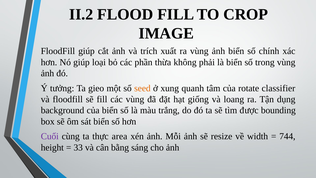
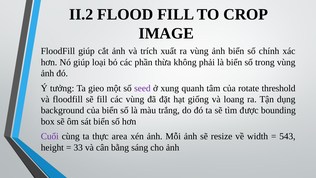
seed colour: orange -> purple
classifier: classifier -> threshold
744: 744 -> 543
